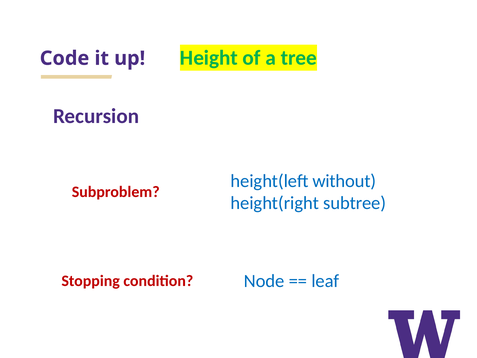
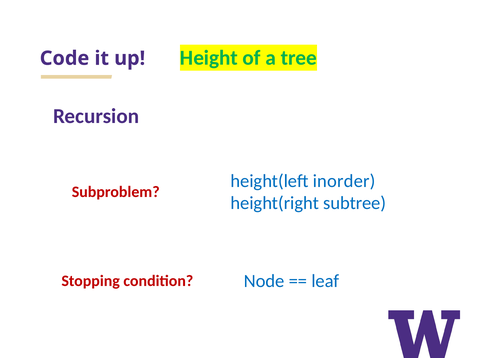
without: without -> inorder
